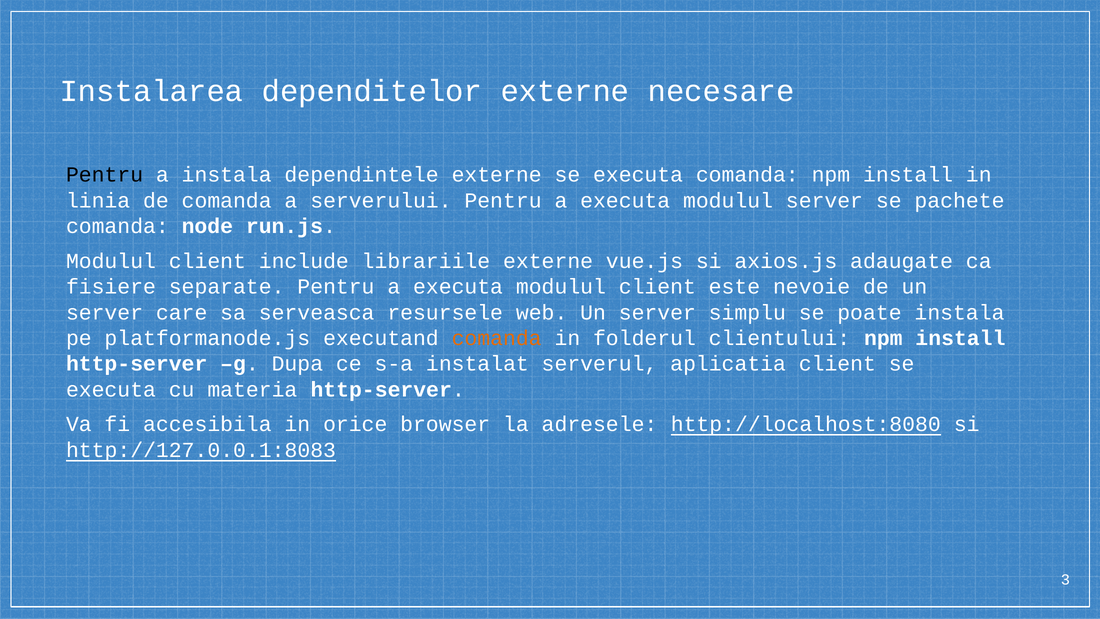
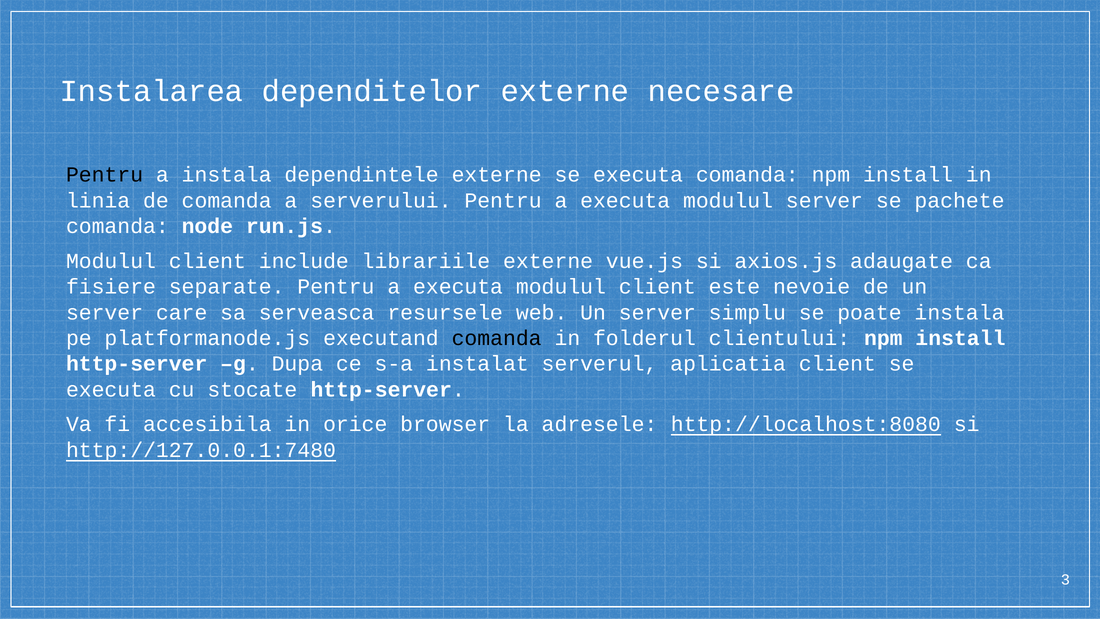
comanda at (497, 338) colour: orange -> black
materia: materia -> stocate
http://127.0.0.1:8083: http://127.0.0.1:8083 -> http://127.0.0.1:7480
